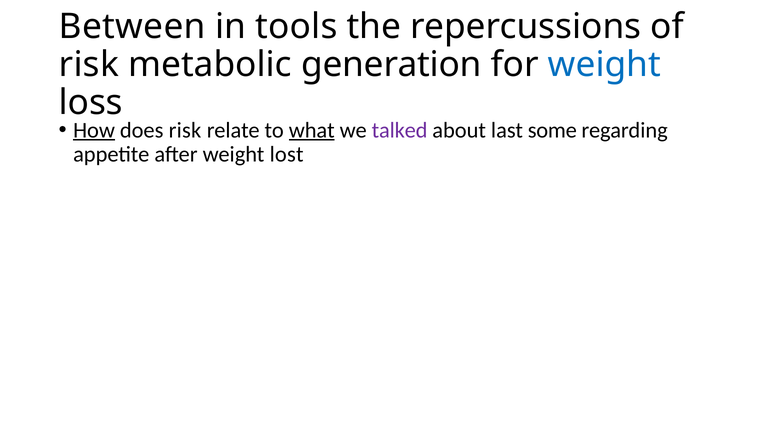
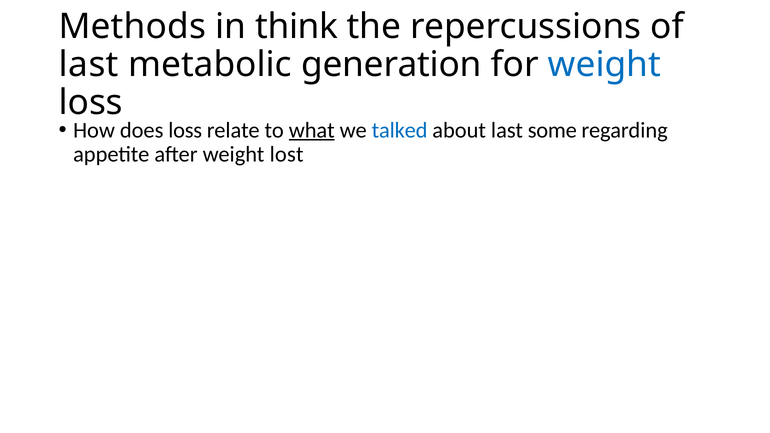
Between: Between -> Methods
tools: tools -> think
risk at (89, 65): risk -> last
How underline: present -> none
does risk: risk -> loss
talked colour: purple -> blue
